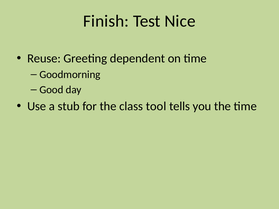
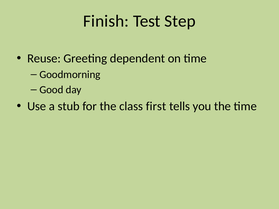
Nice: Nice -> Step
tool: tool -> first
